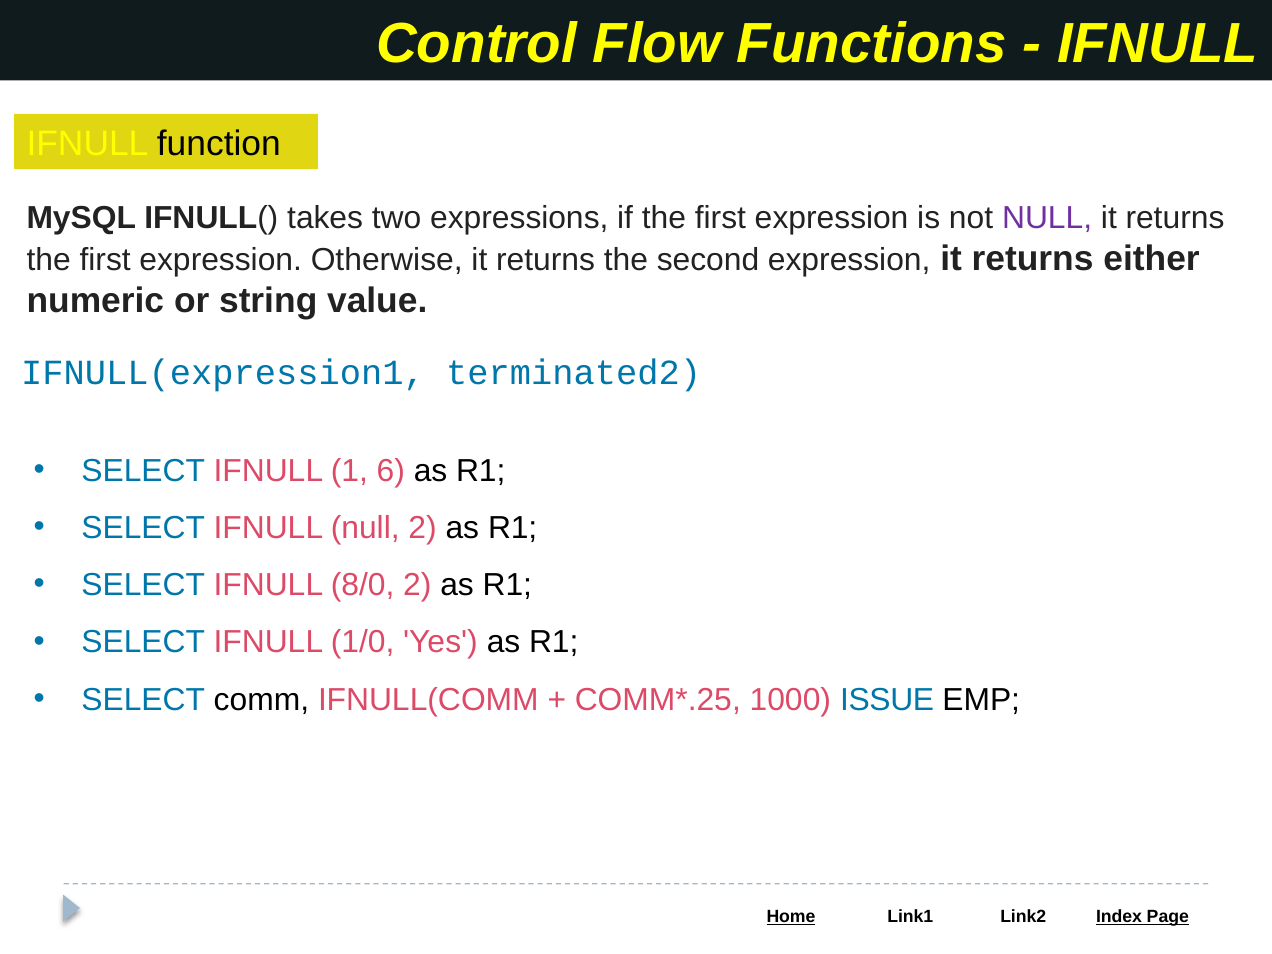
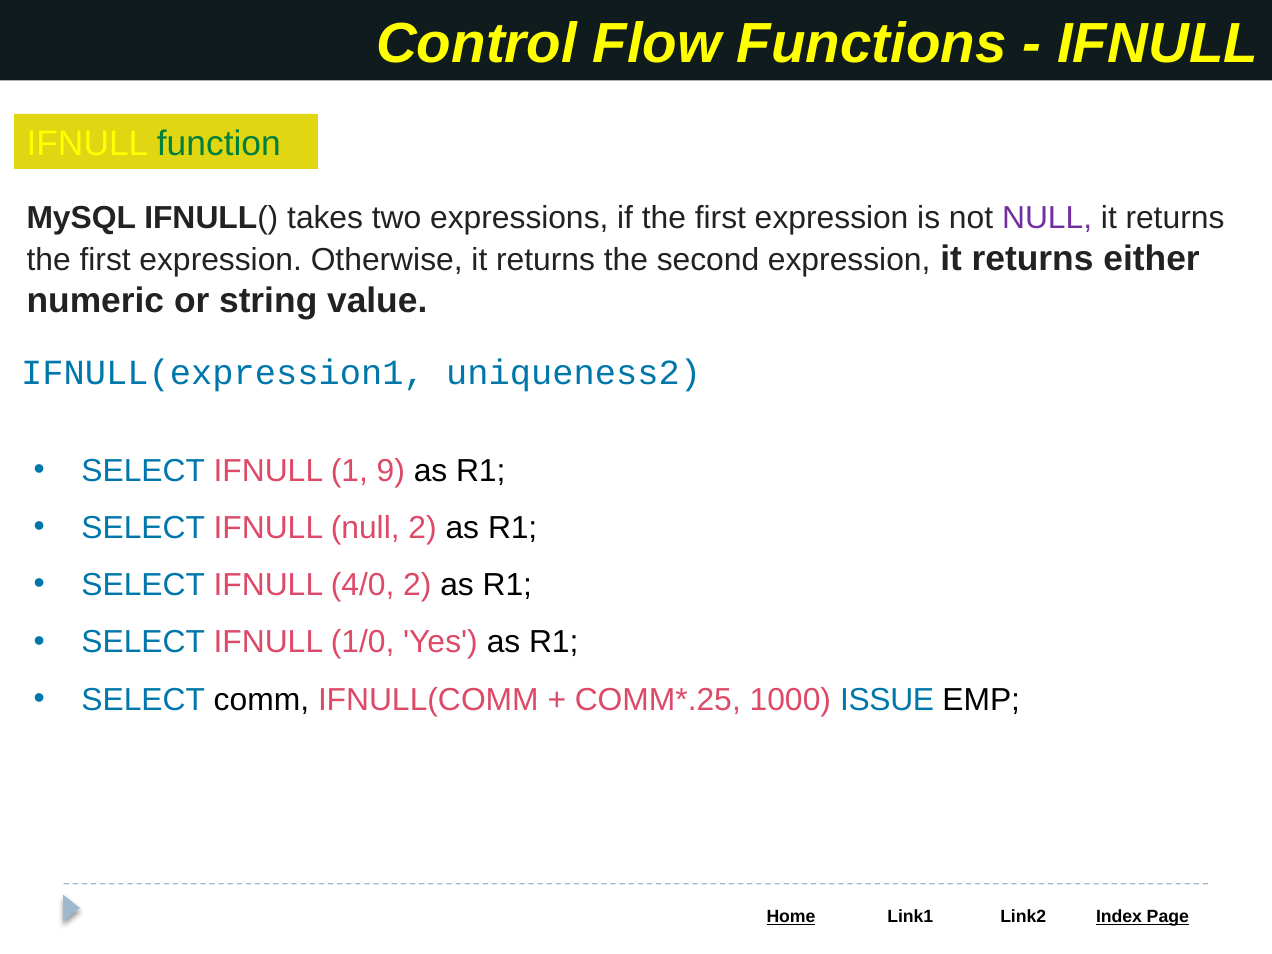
function colour: black -> green
terminated2: terminated2 -> uniqueness2
6: 6 -> 9
8/0: 8/0 -> 4/0
